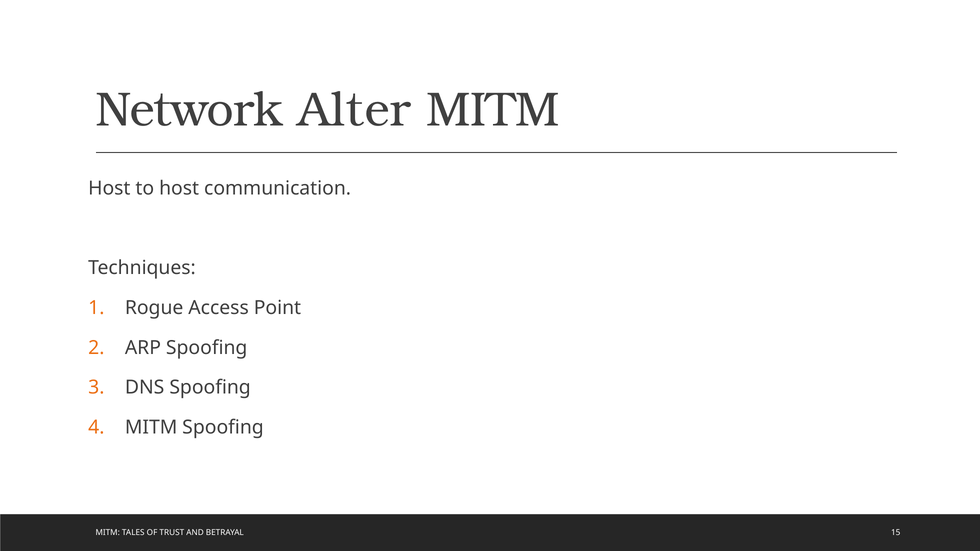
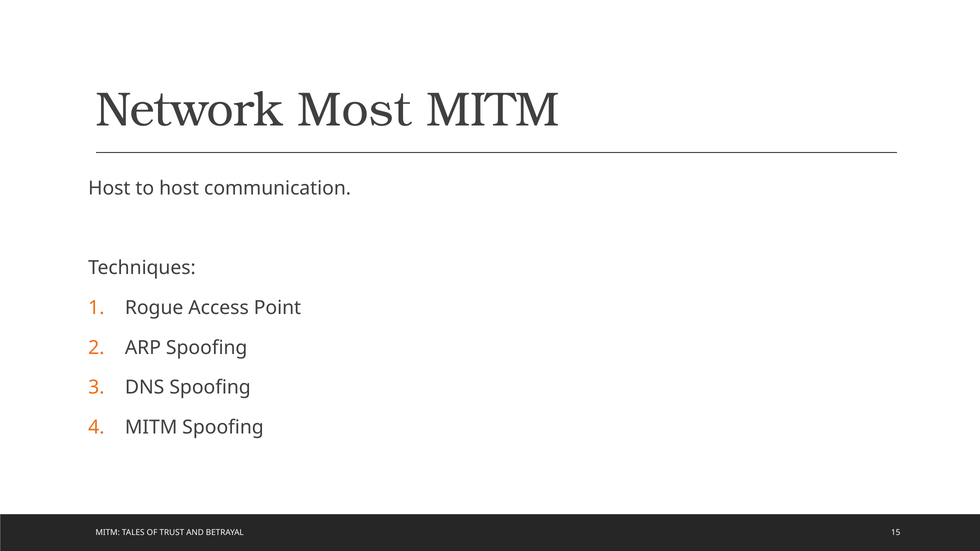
Alter: Alter -> Most
